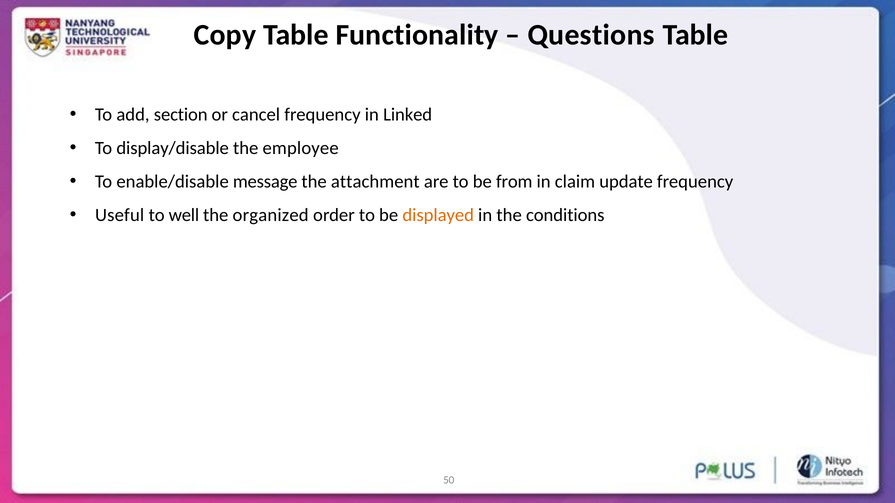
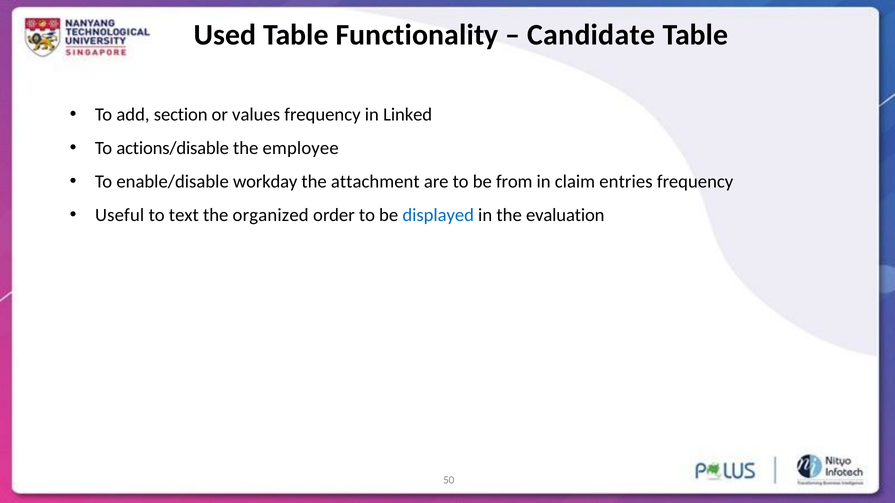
Copy: Copy -> Used
Questions: Questions -> Candidate
cancel: cancel -> values
display/disable: display/disable -> actions/disable
message: message -> workday
update: update -> entries
well: well -> text
displayed colour: orange -> blue
conditions: conditions -> evaluation
